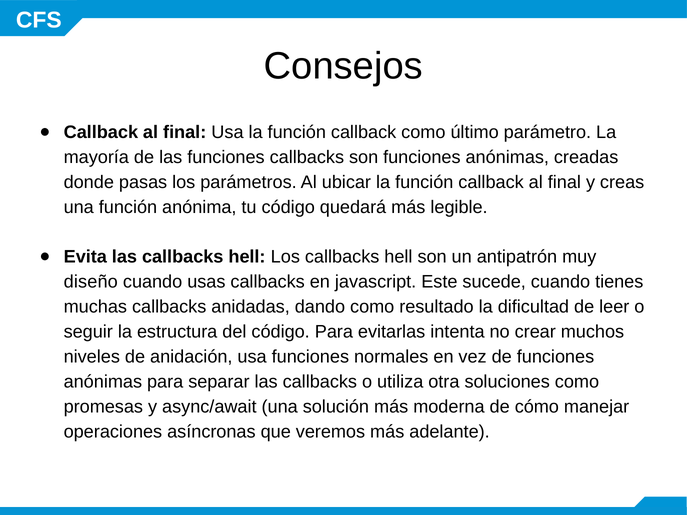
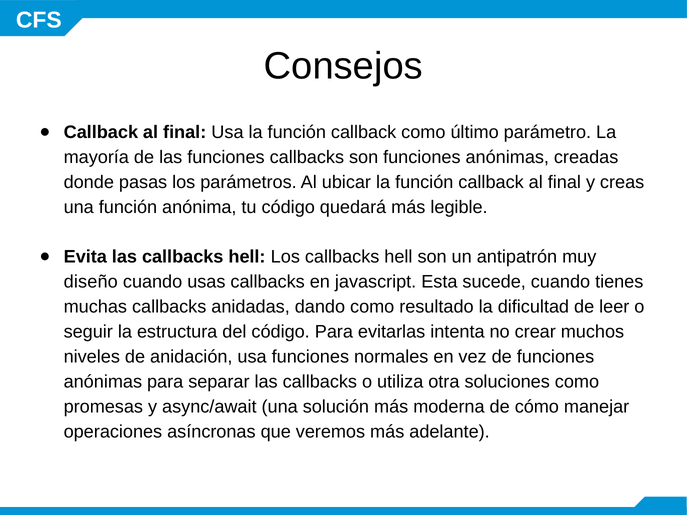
Este: Este -> Esta
